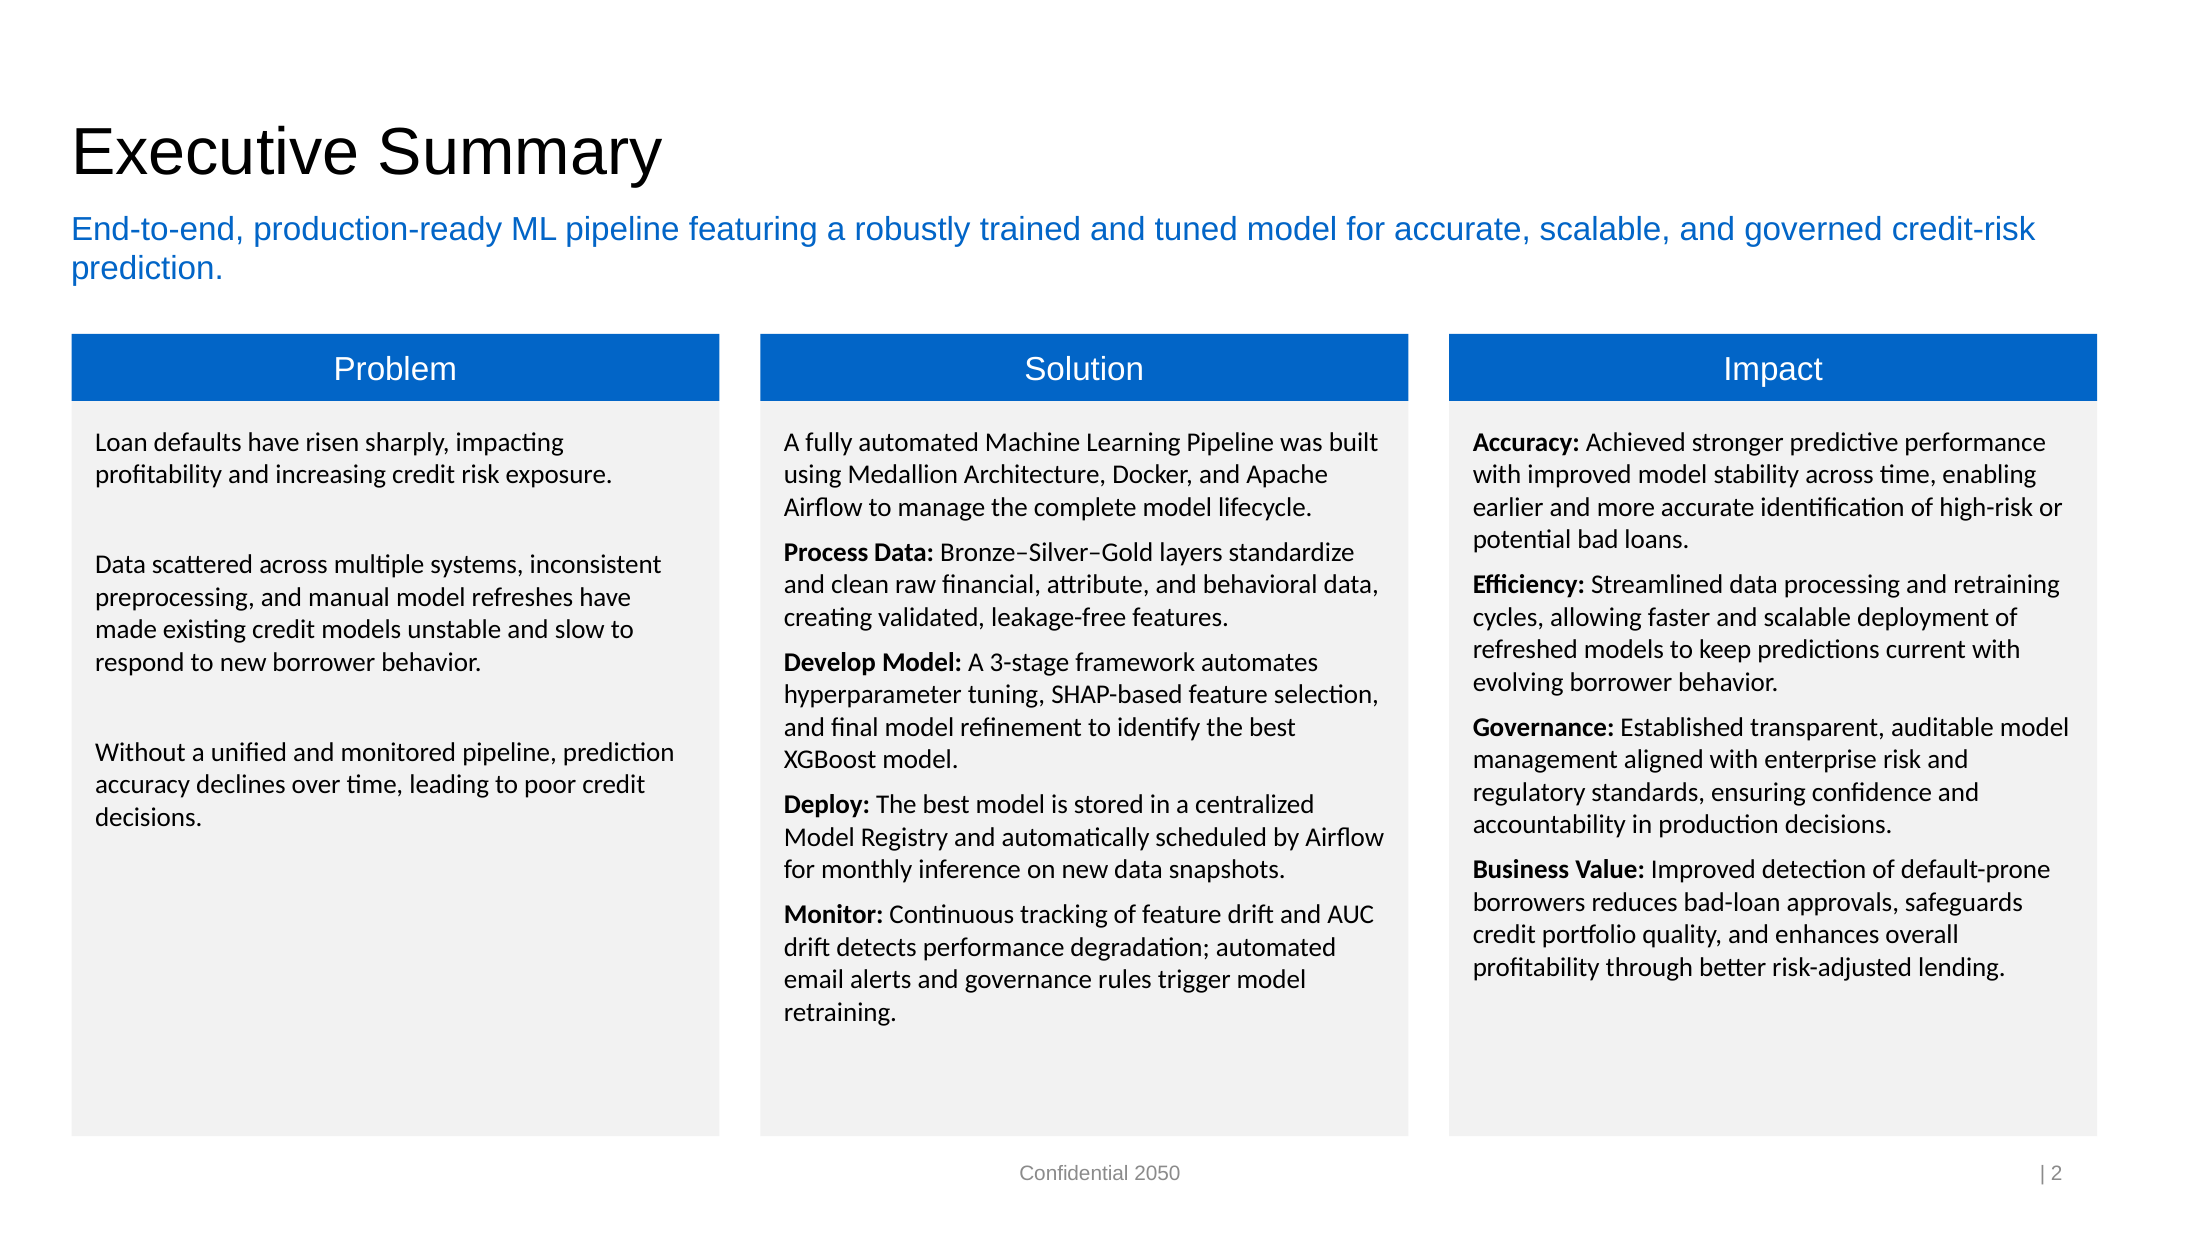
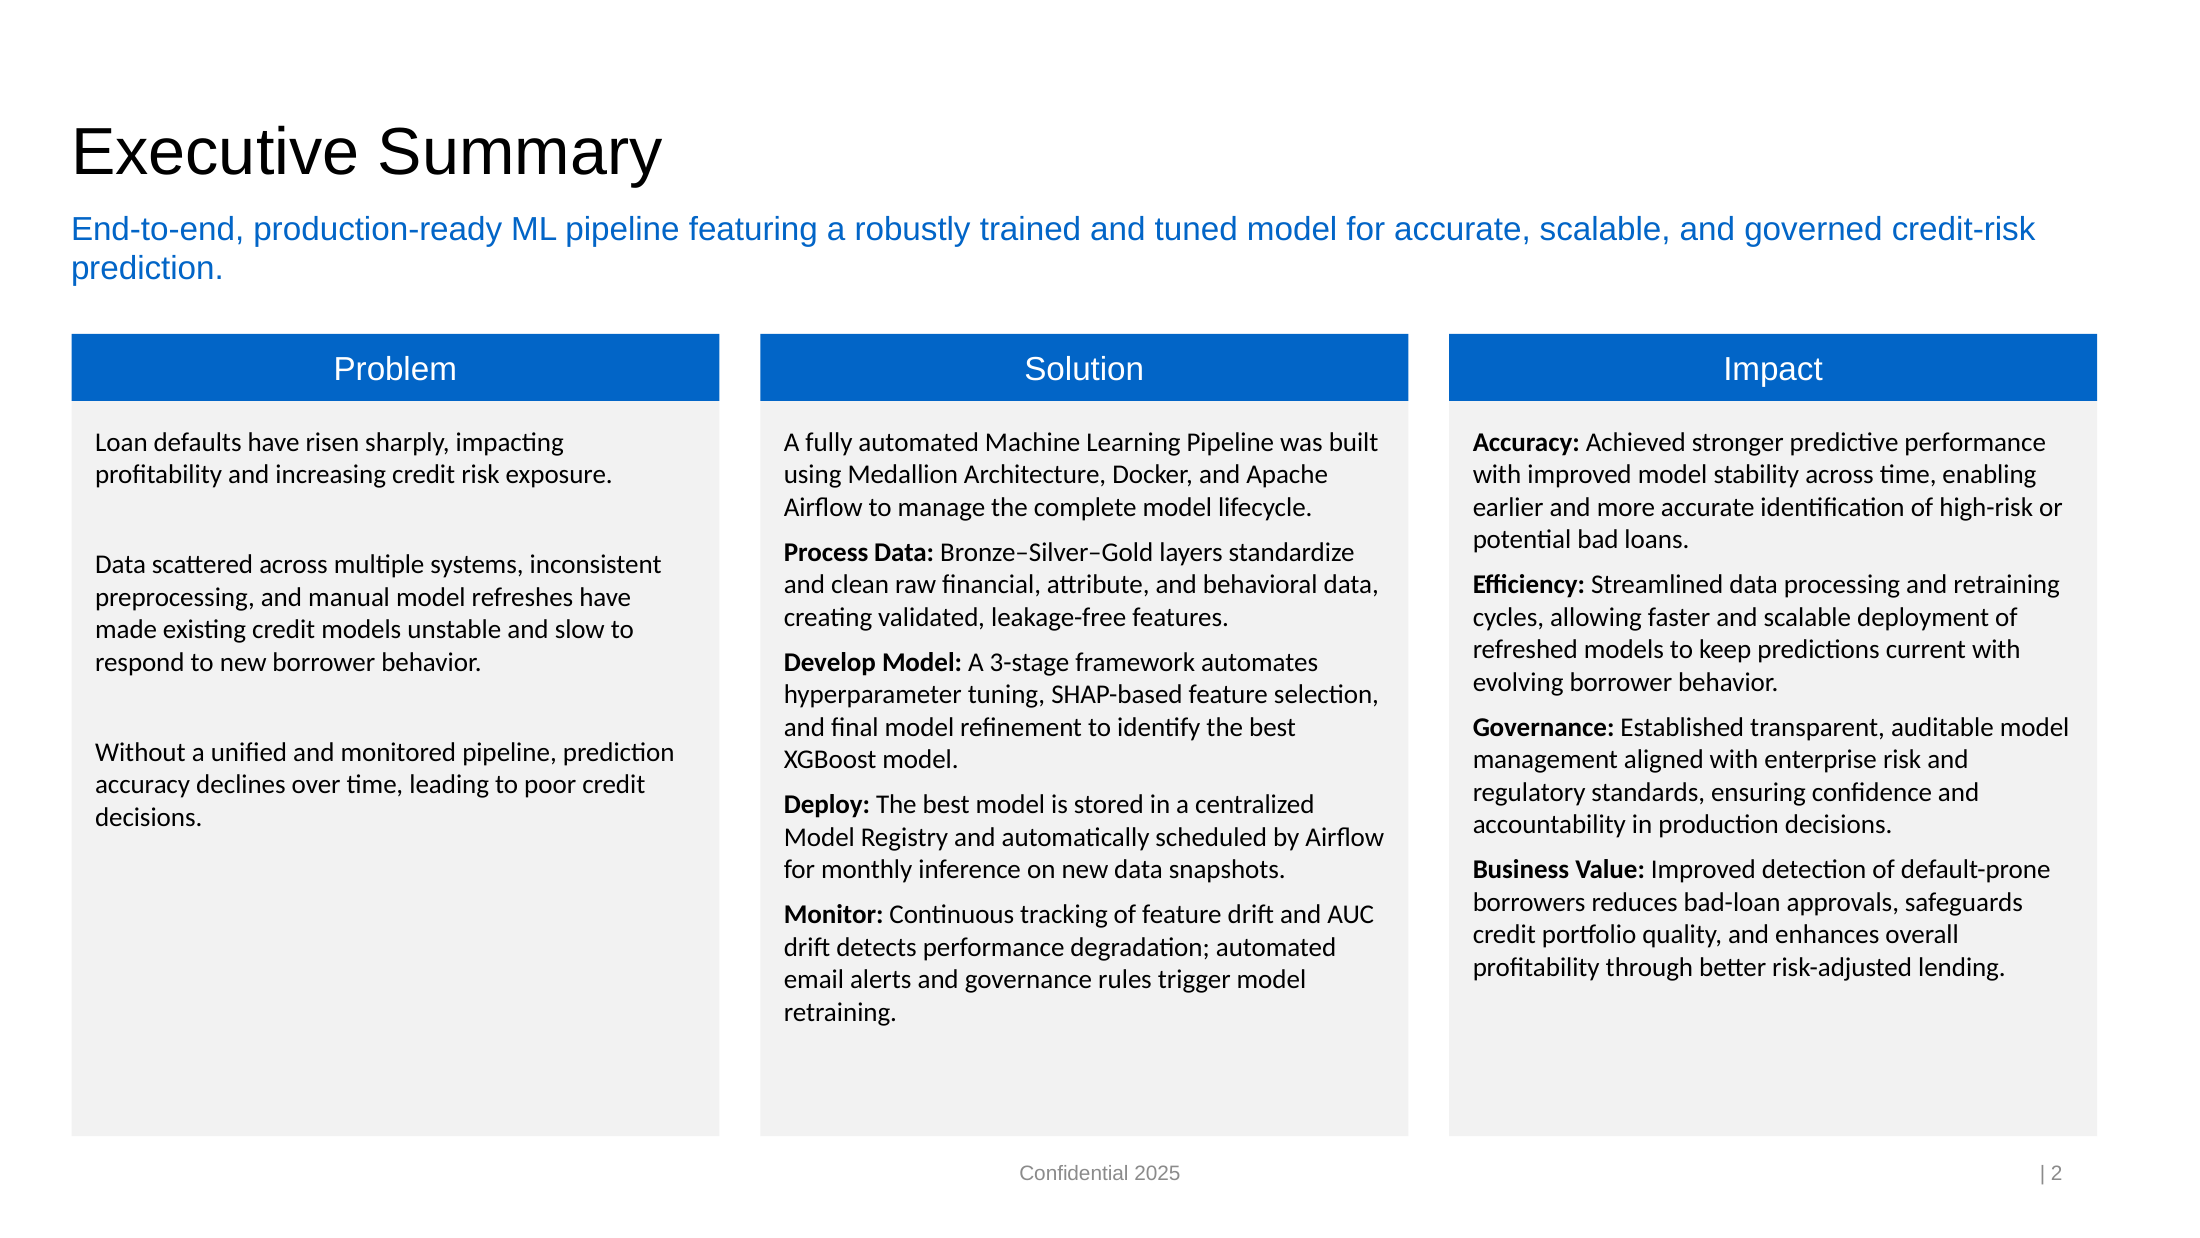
2050: 2050 -> 2025
